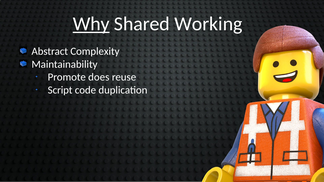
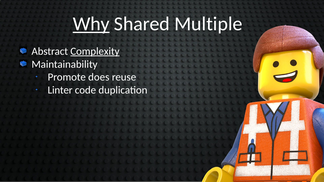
Working: Working -> Multiple
Complexity underline: none -> present
Script: Script -> Linter
